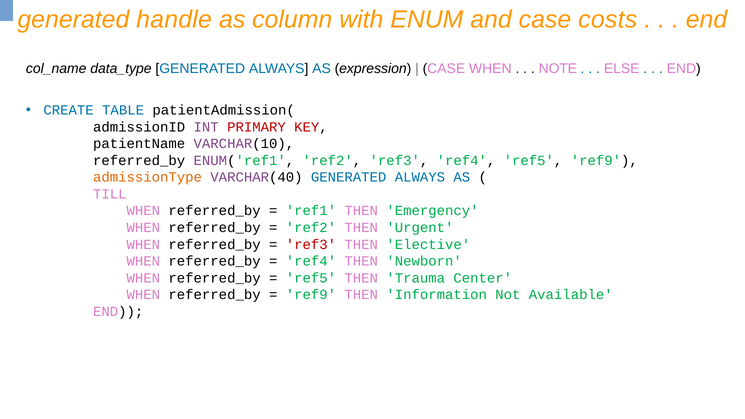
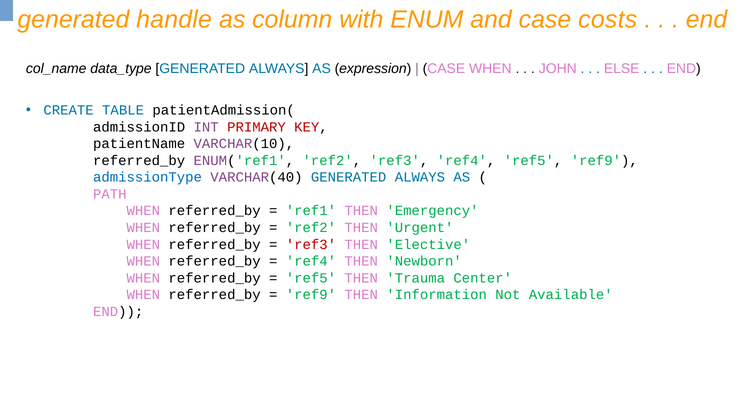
NOTE: NOTE -> JOHN
admissionType colour: orange -> blue
TILL: TILL -> PATH
